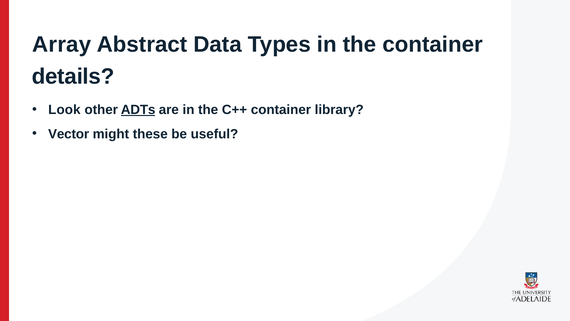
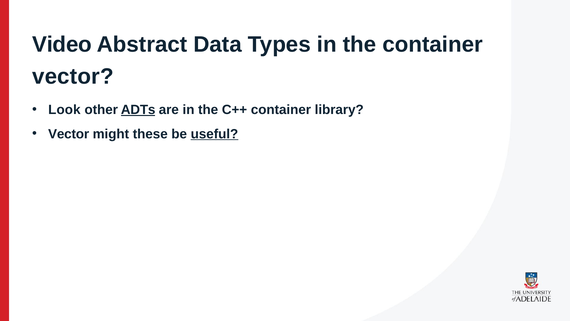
Array: Array -> Video
details at (73, 76): details -> vector
useful underline: none -> present
